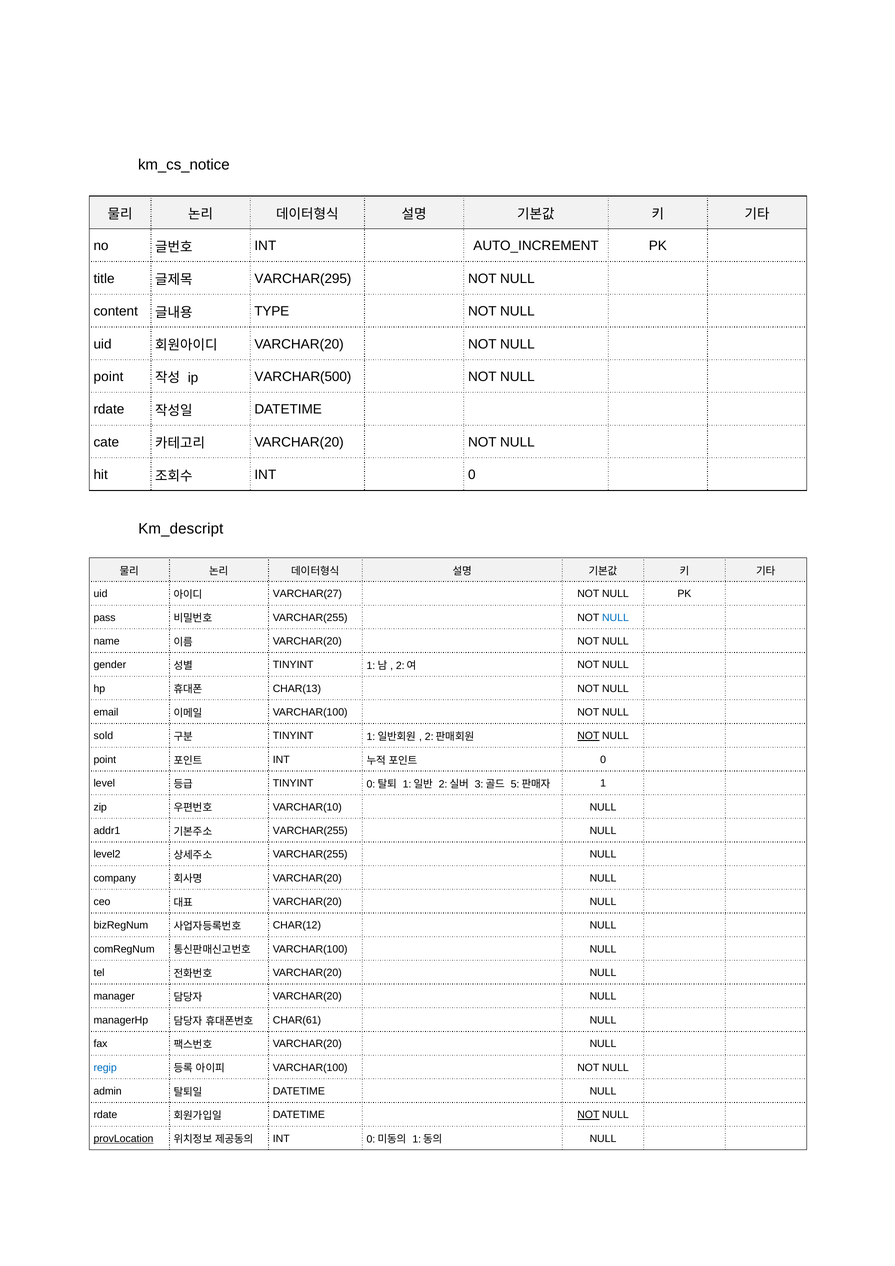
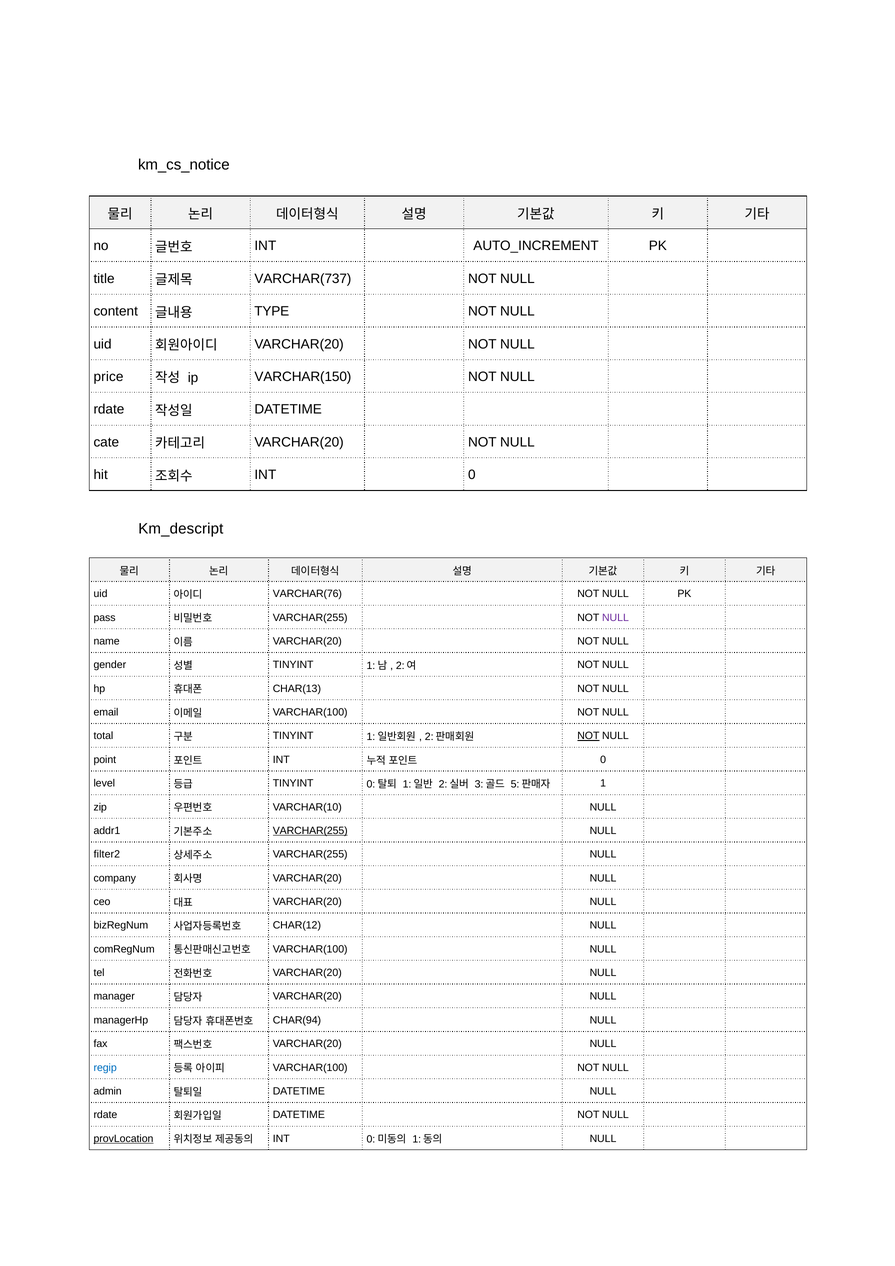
VARCHAR(295: VARCHAR(295 -> VARCHAR(737
point at (109, 377): point -> price
VARCHAR(500: VARCHAR(500 -> VARCHAR(150
VARCHAR(27: VARCHAR(27 -> VARCHAR(76
NULL at (615, 617) colour: blue -> purple
sold: sold -> total
VARCHAR(255 at (310, 830) underline: none -> present
level2: level2 -> filter2
CHAR(61: CHAR(61 -> CHAR(94
NOT at (588, 1114) underline: present -> none
